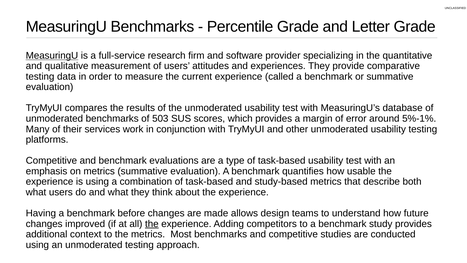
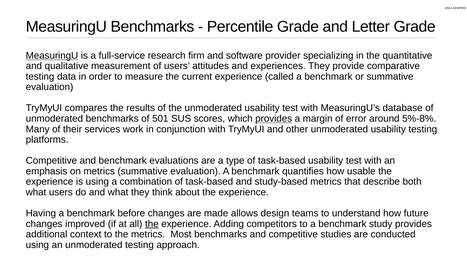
503: 503 -> 501
provides at (274, 118) underline: none -> present
5%-1%: 5%-1% -> 5%-8%
